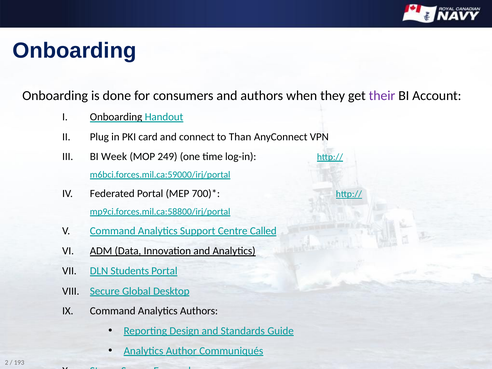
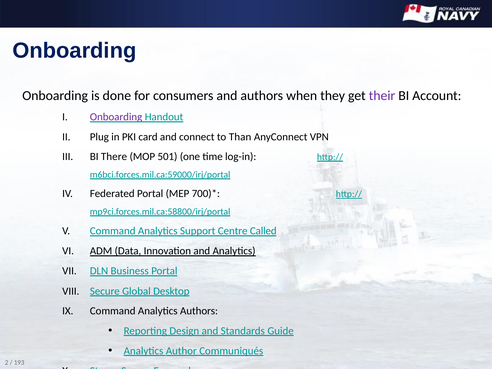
Onboarding at (116, 117) colour: black -> purple
Week: Week -> There
249: 249 -> 501
Students: Students -> Business
